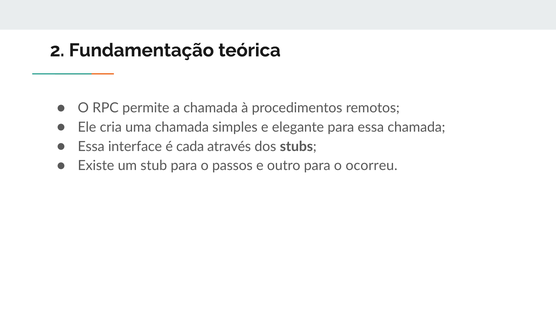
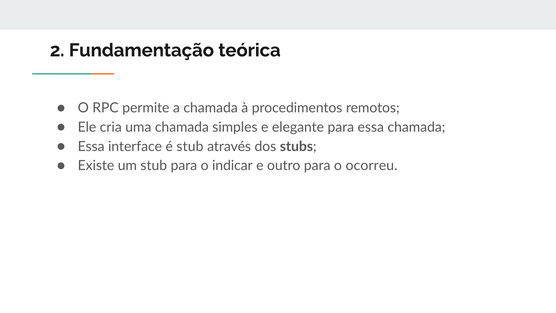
é cada: cada -> stub
passos: passos -> indicar
